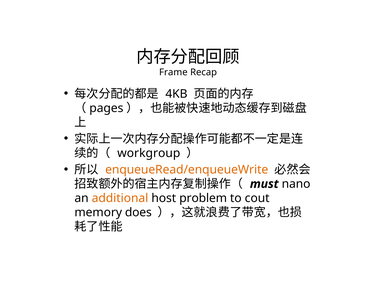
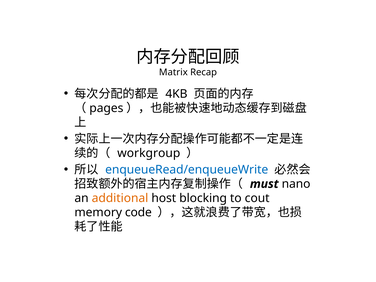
Frame: Frame -> Matrix
enqueueRead/enqueueWrite colour: orange -> blue
problem: problem -> blocking
does: does -> code
